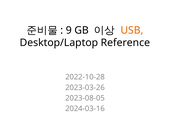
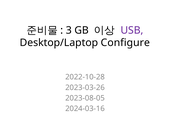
9: 9 -> 3
USB colour: orange -> purple
Reference: Reference -> Configure
